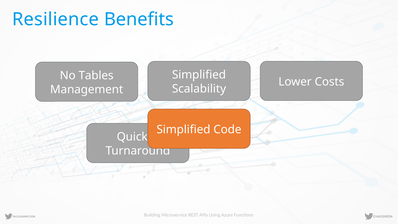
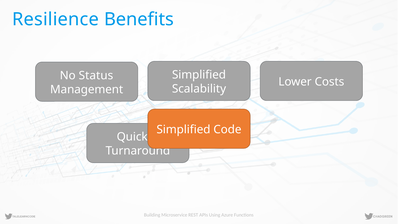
Tables: Tables -> Status
